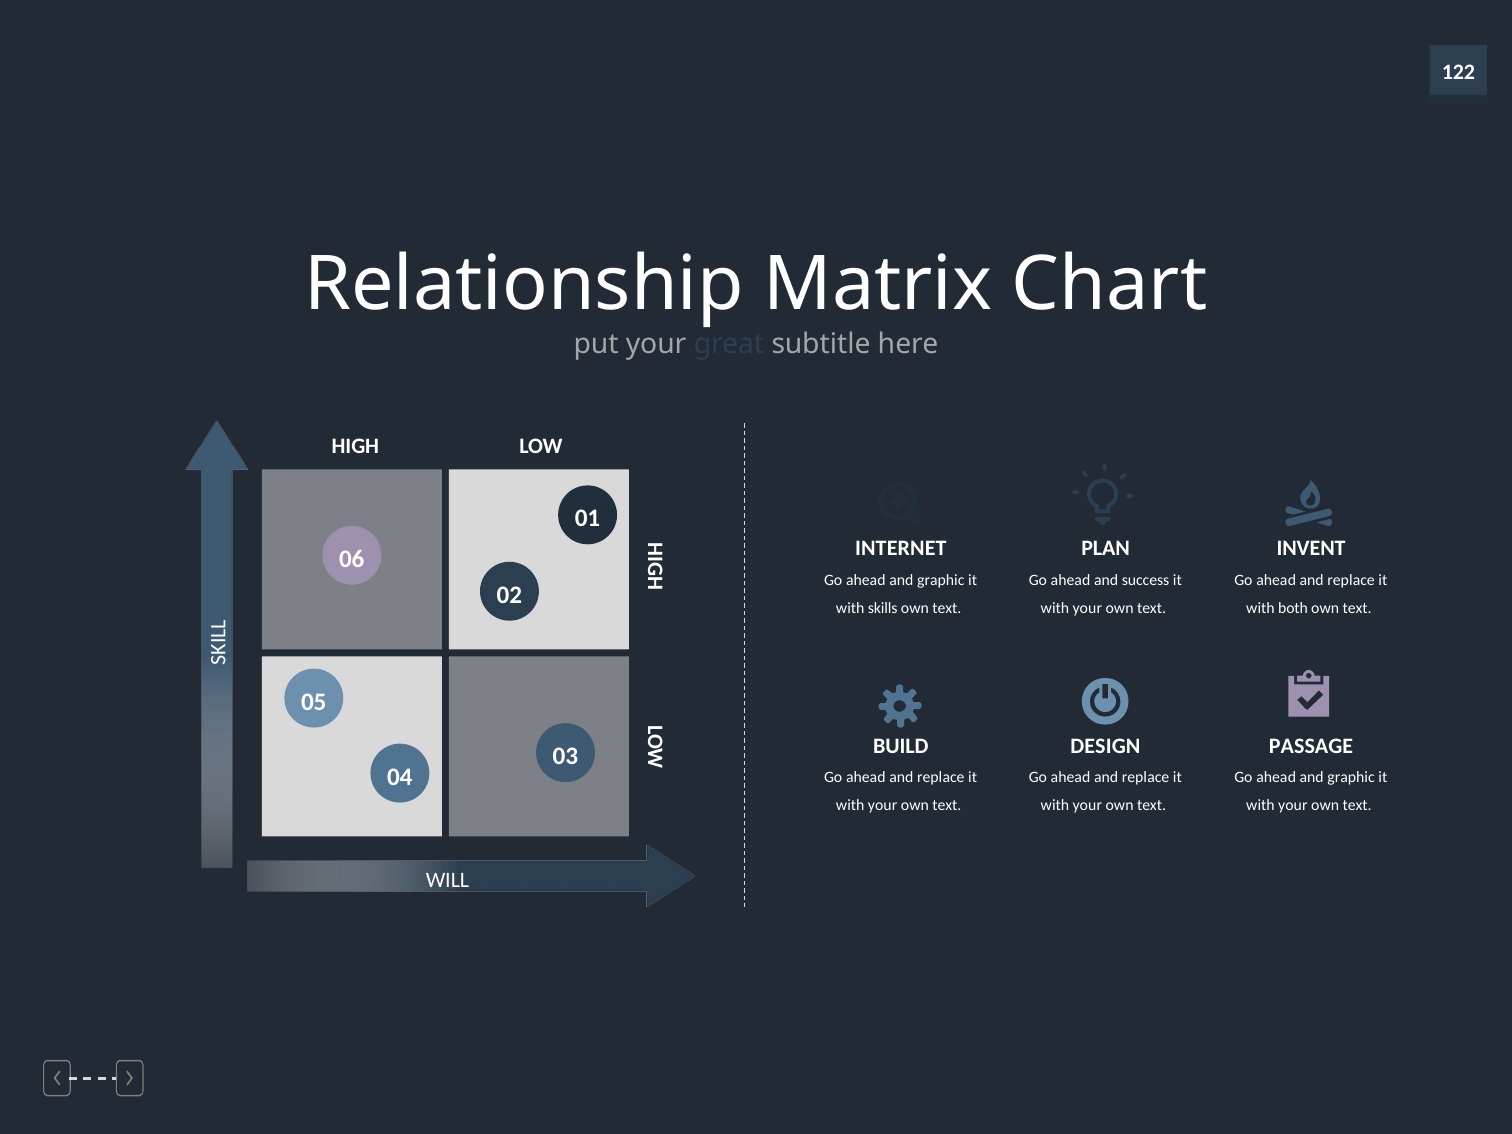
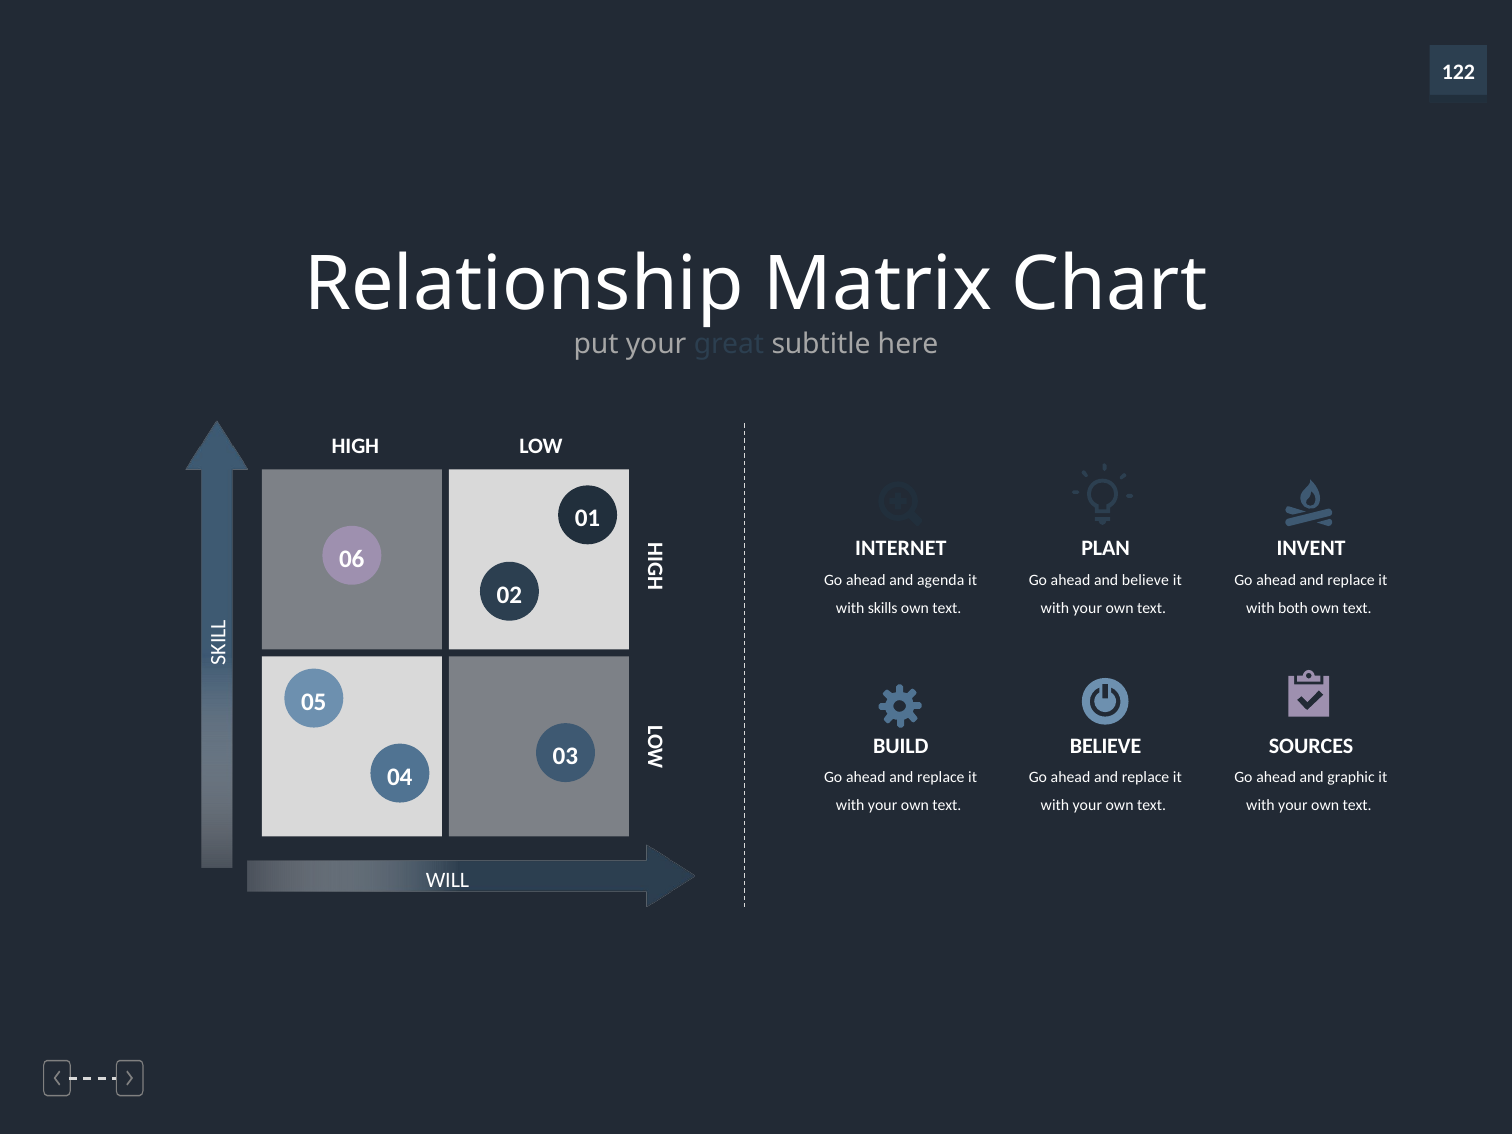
graphic at (941, 580): graphic -> agenda
and success: success -> believe
DESIGN at (1105, 746): DESIGN -> BELIEVE
PASSAGE: PASSAGE -> SOURCES
